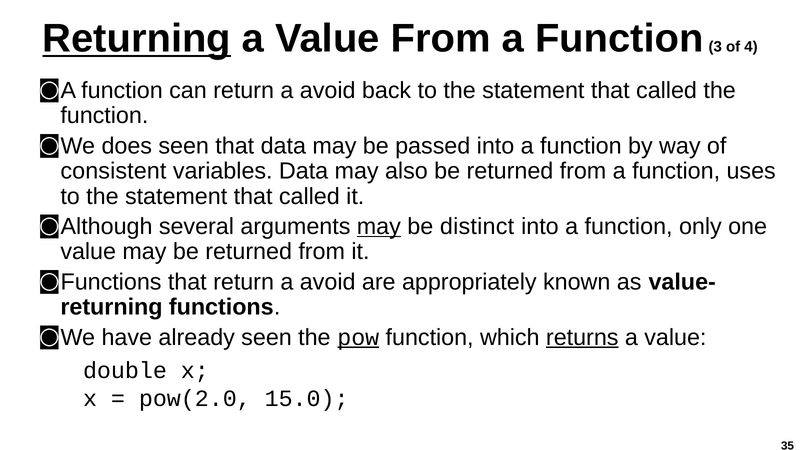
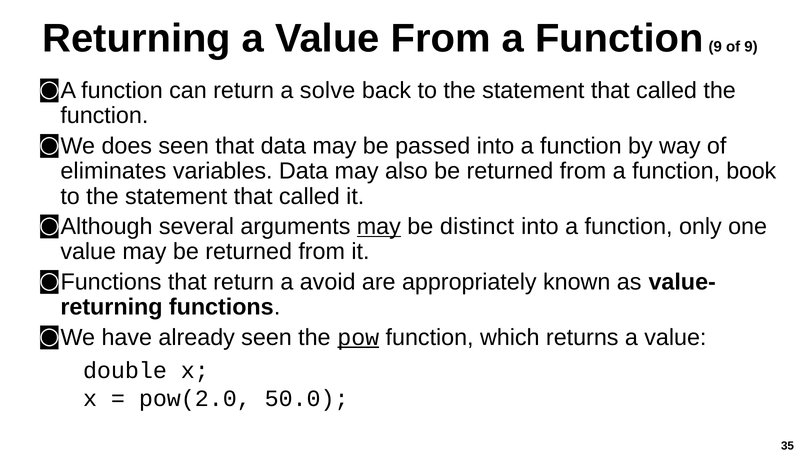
Returning at (137, 39) underline: present -> none
Function 3: 3 -> 9
of 4: 4 -> 9
can return a avoid: avoid -> solve
consistent: consistent -> eliminates
uses: uses -> book
returns underline: present -> none
15.0: 15.0 -> 50.0
